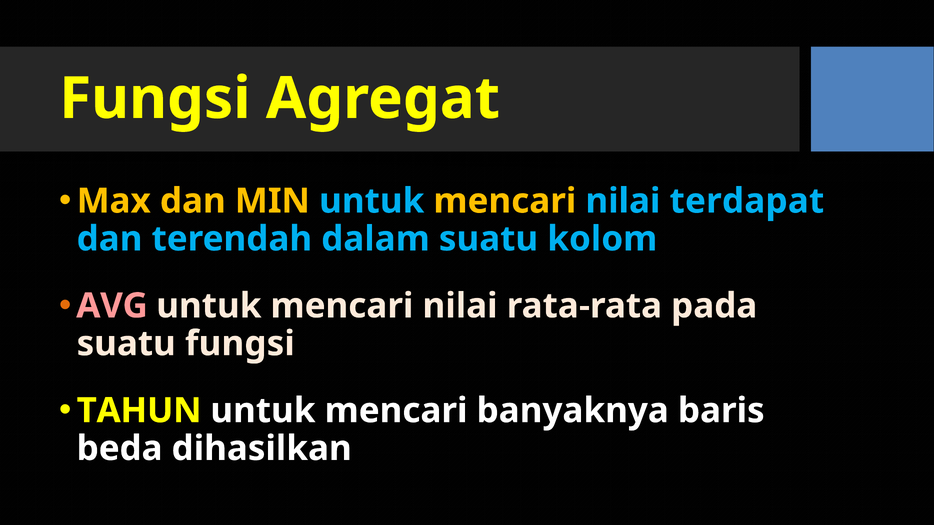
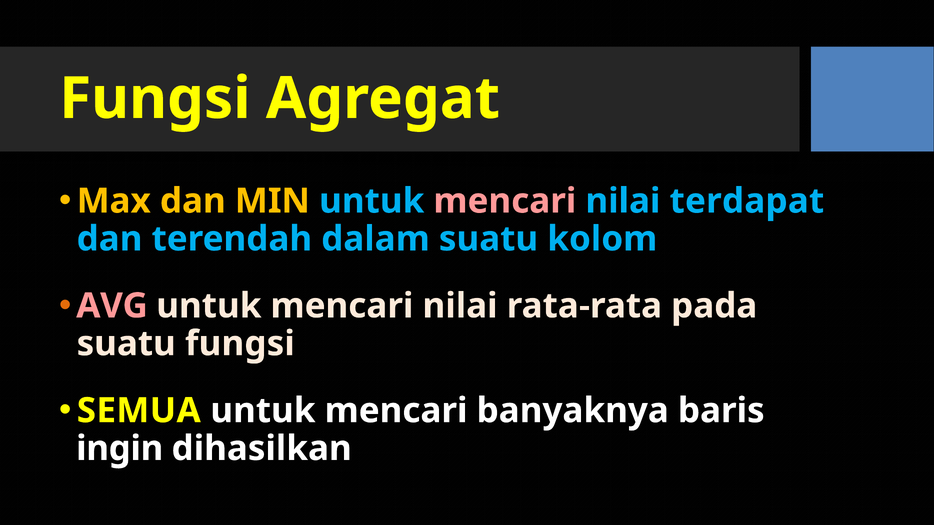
mencari at (505, 201) colour: yellow -> pink
TAHUN: TAHUN -> SEMUA
beda: beda -> ingin
